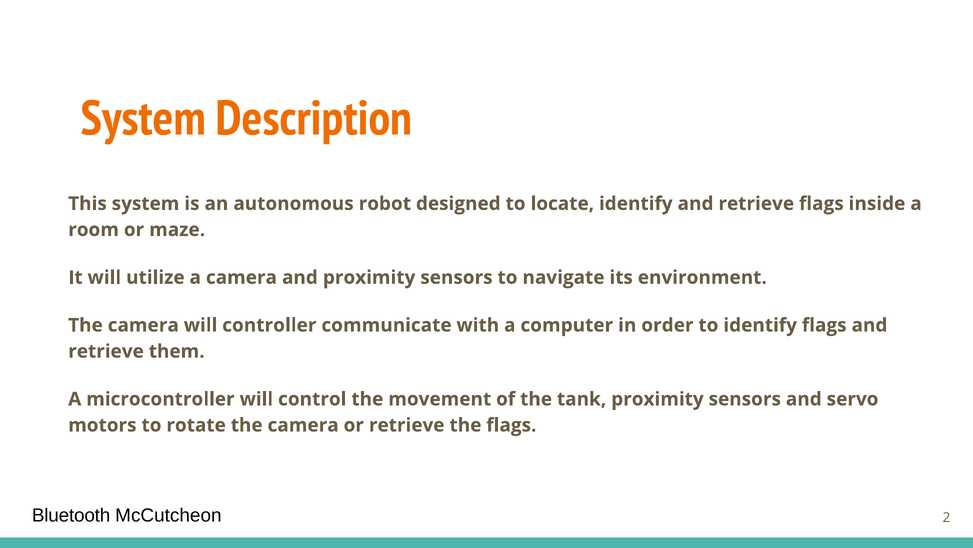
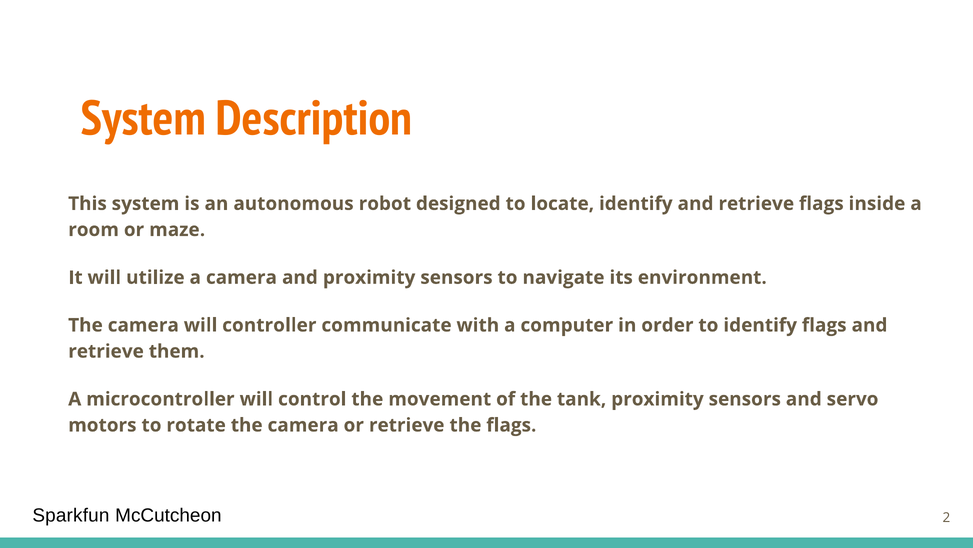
Bluetooth: Bluetooth -> Sparkfun
